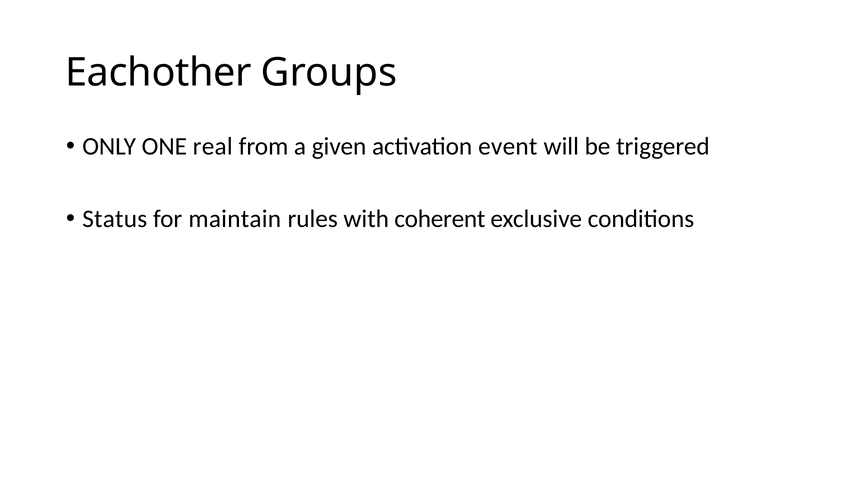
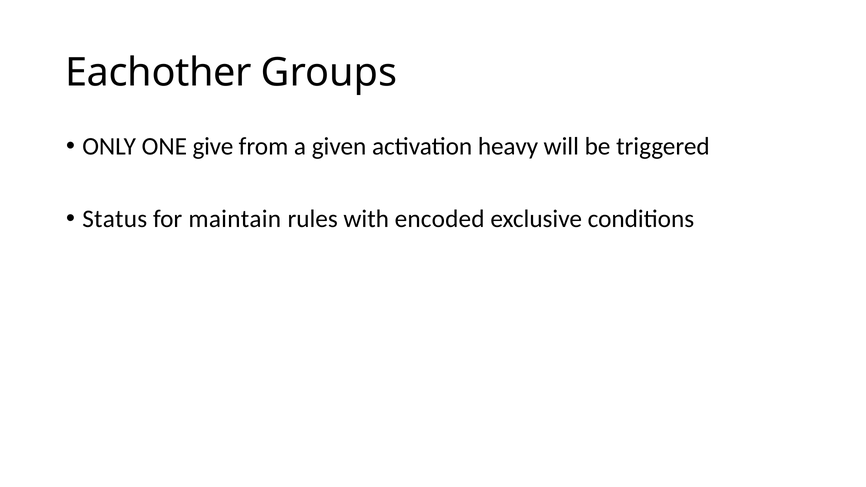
real: real -> give
event: event -> heavy
coherent: coherent -> encoded
